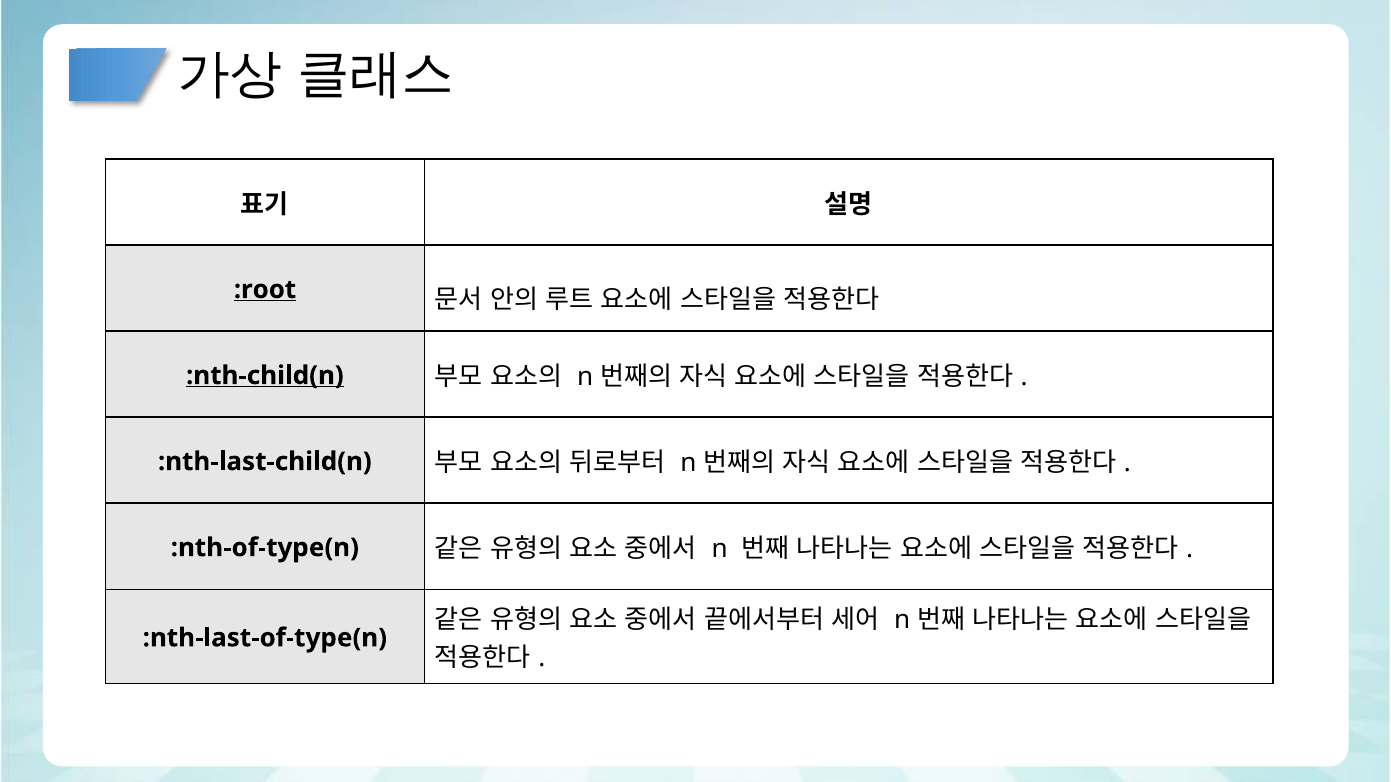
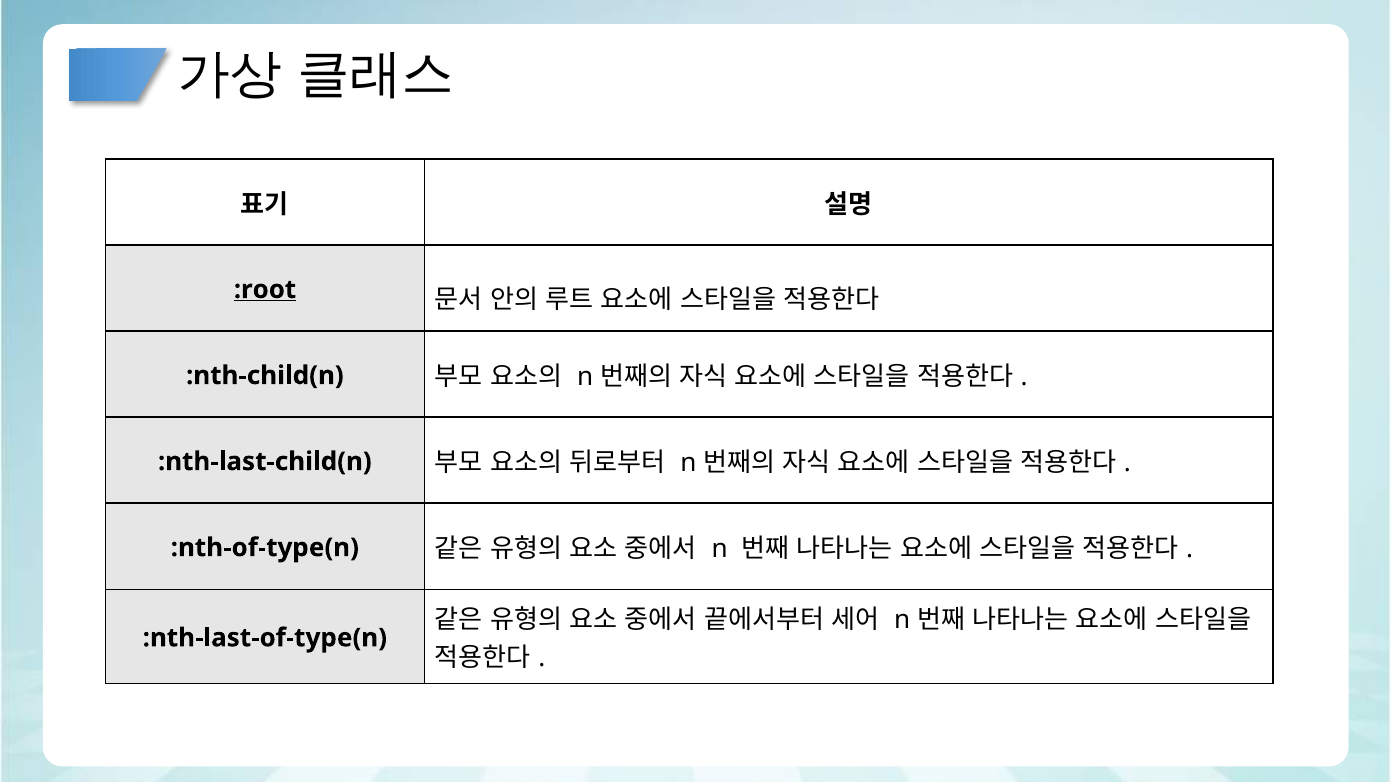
:nth-child(n underline: present -> none
